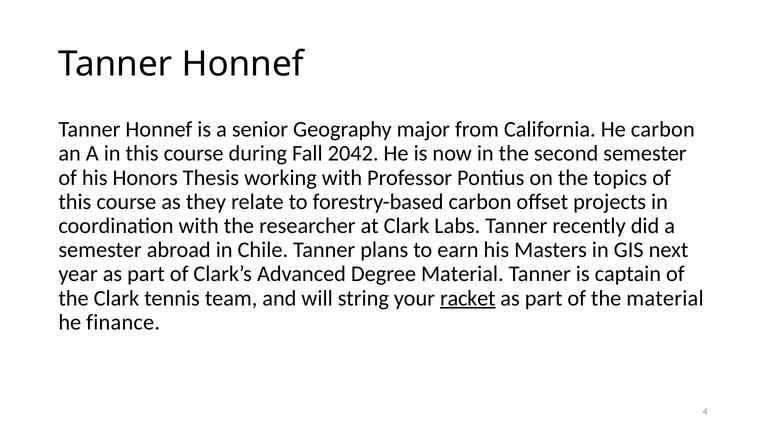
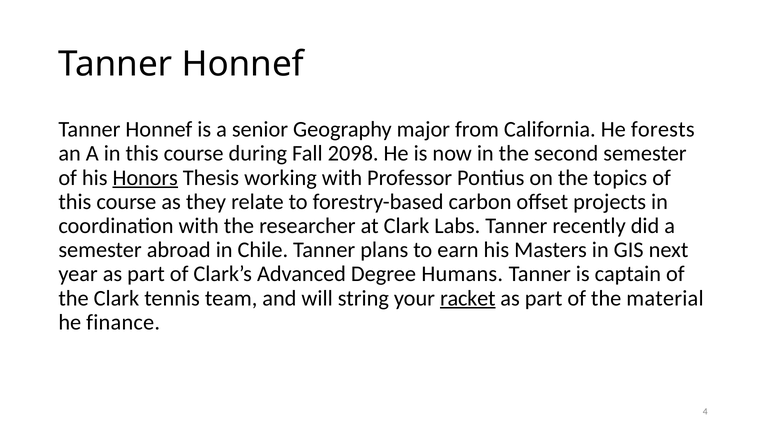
He carbon: carbon -> forests
2042: 2042 -> 2098
Honors underline: none -> present
Degree Material: Material -> Humans
